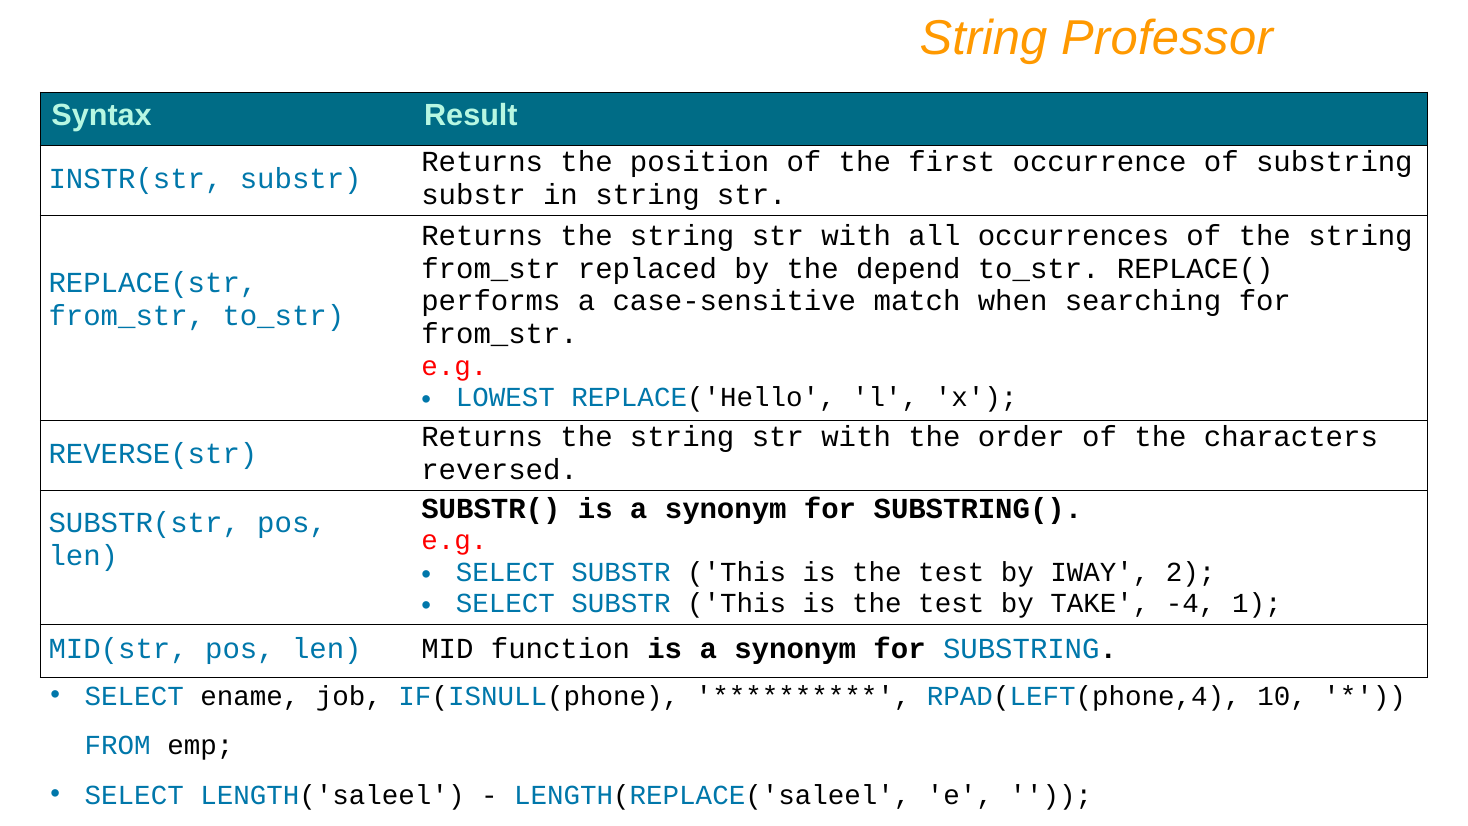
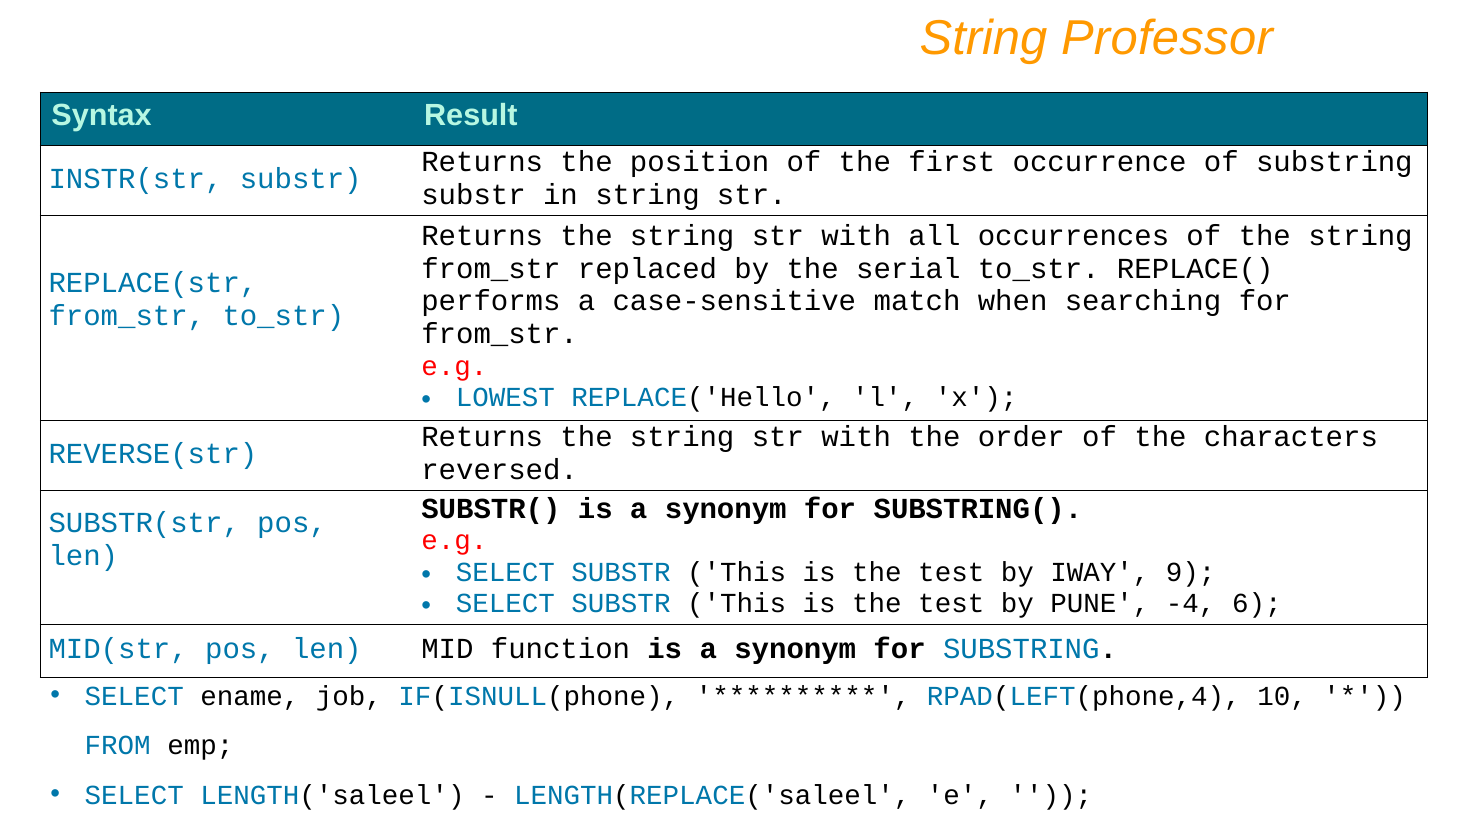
depend: depend -> serial
2: 2 -> 9
TAKE: TAKE -> PUNE
1: 1 -> 6
